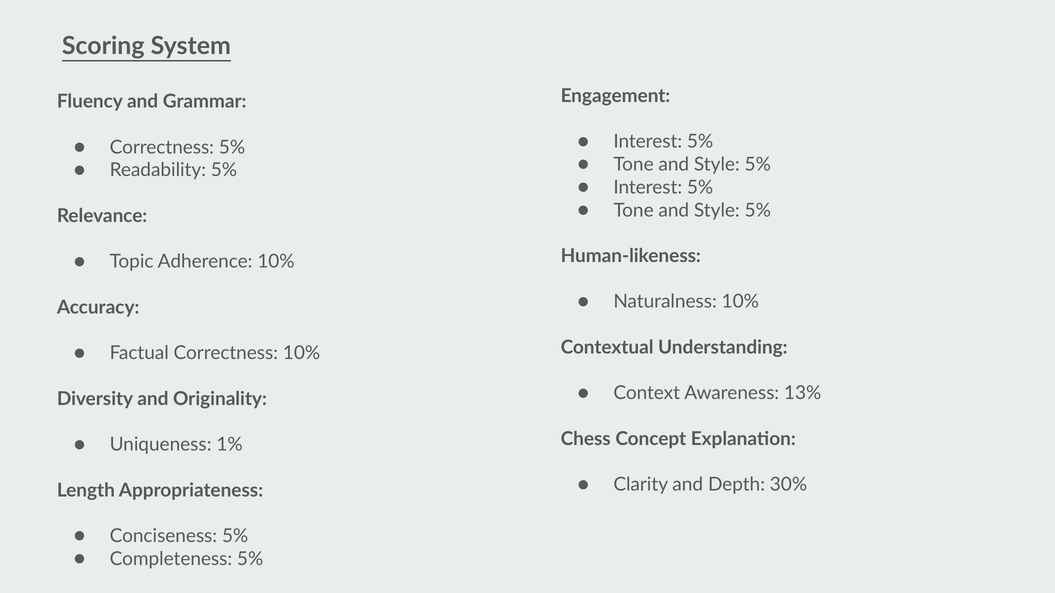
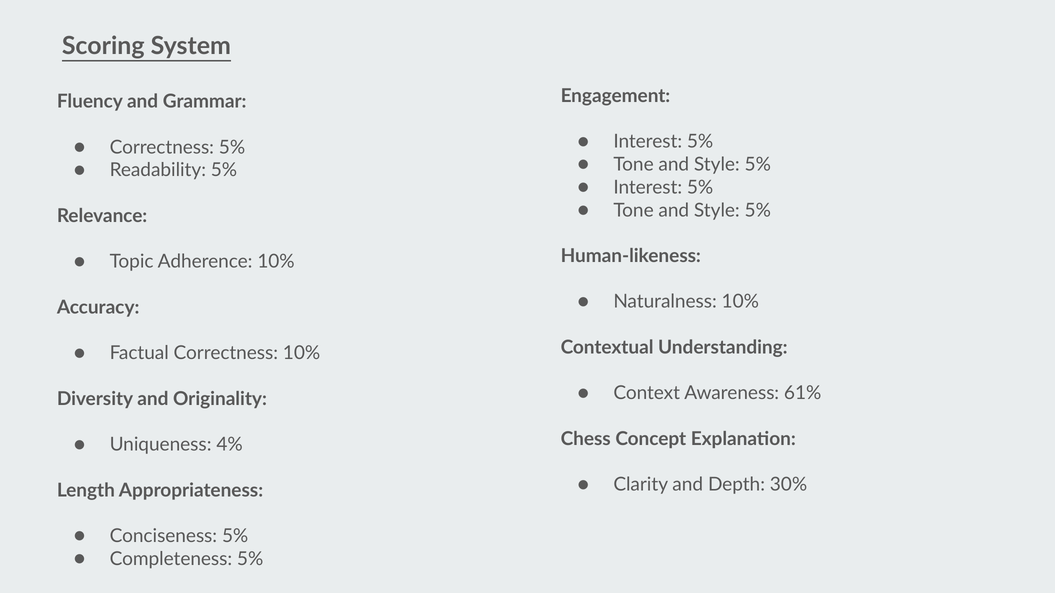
13%: 13% -> 61%
1%: 1% -> 4%
